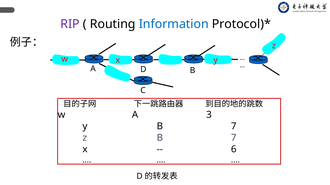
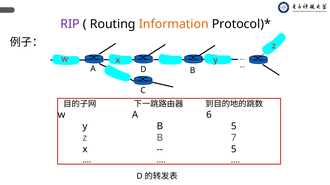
Information colour: blue -> orange
3: 3 -> 6
y B 7: 7 -> 5
6 at (234, 150): 6 -> 5
